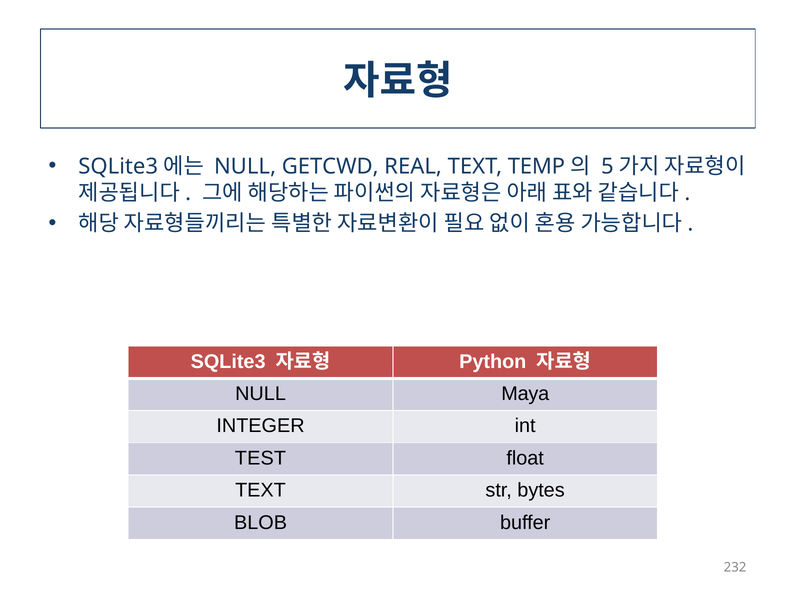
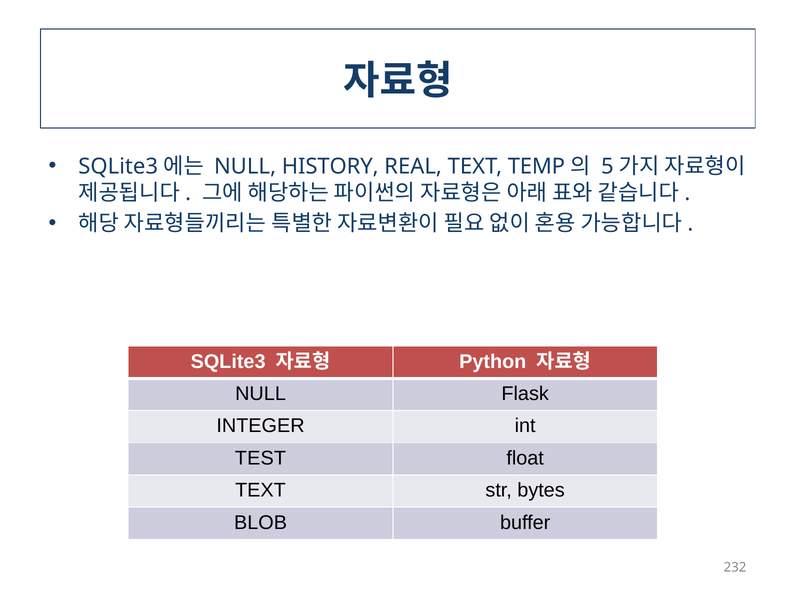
GETCWD: GETCWD -> HISTORY
Maya: Maya -> Flask
